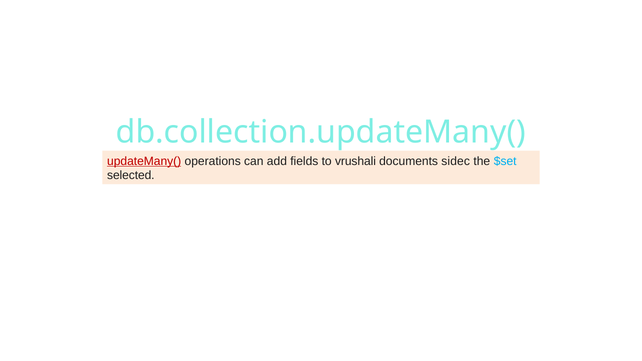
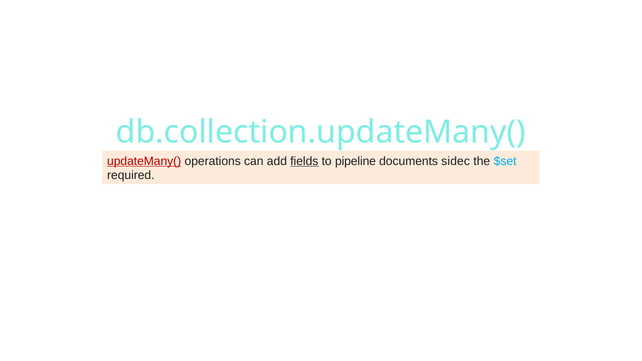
fields underline: none -> present
vrushali: vrushali -> pipeline
selected: selected -> required
